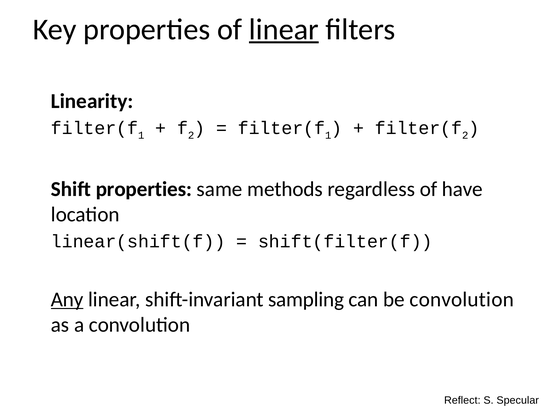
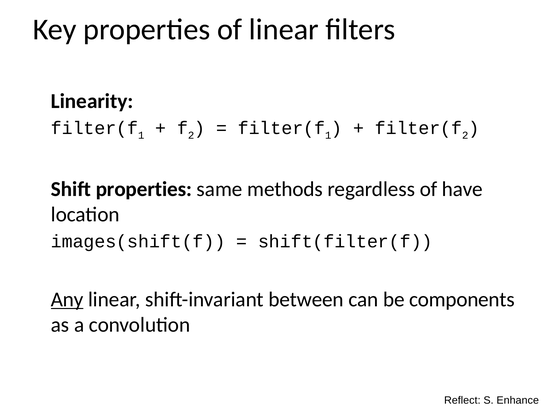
linear at (284, 29) underline: present -> none
linear(shift(f: linear(shift(f -> images(shift(f
sampling: sampling -> between
be convolution: convolution -> components
Specular: Specular -> Enhance
